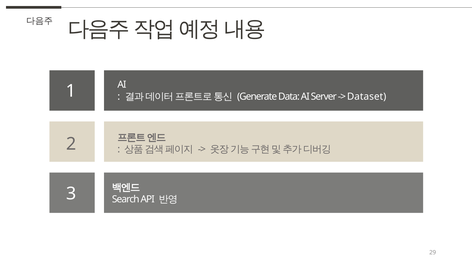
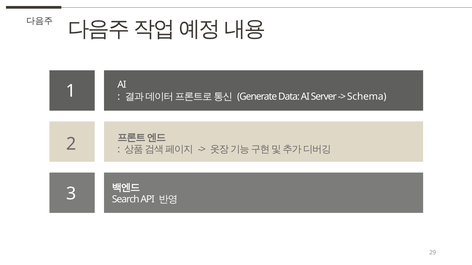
Dataset: Dataset -> Schema
